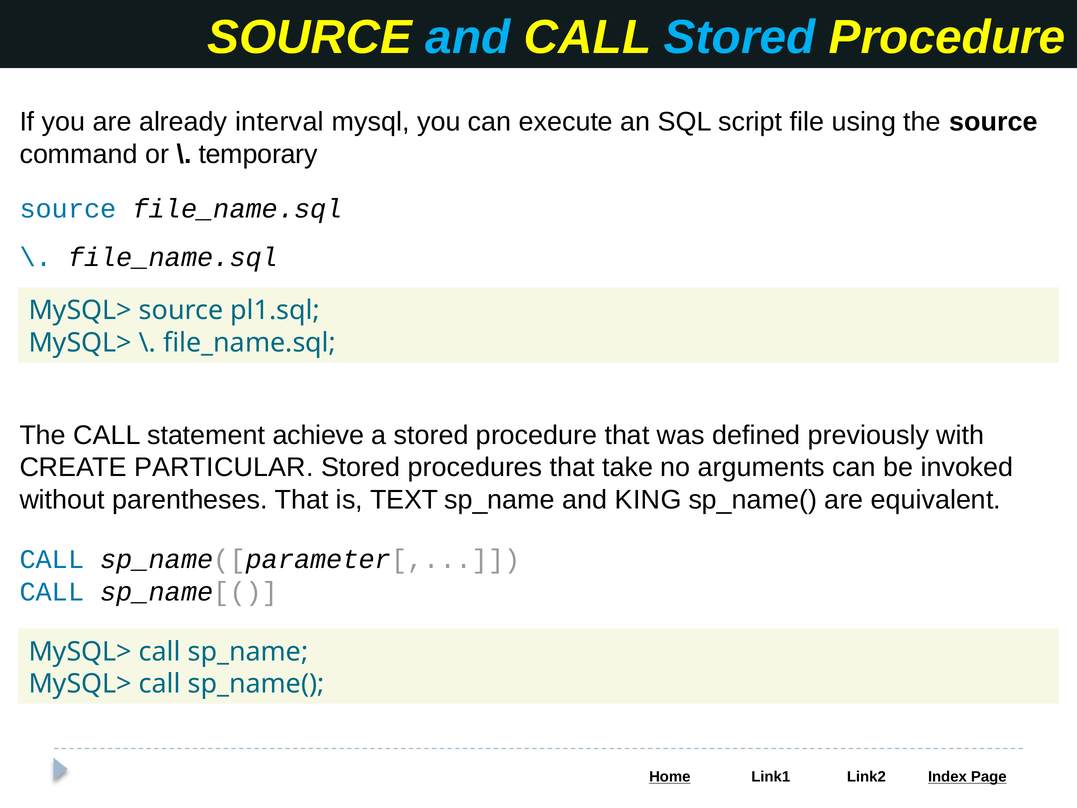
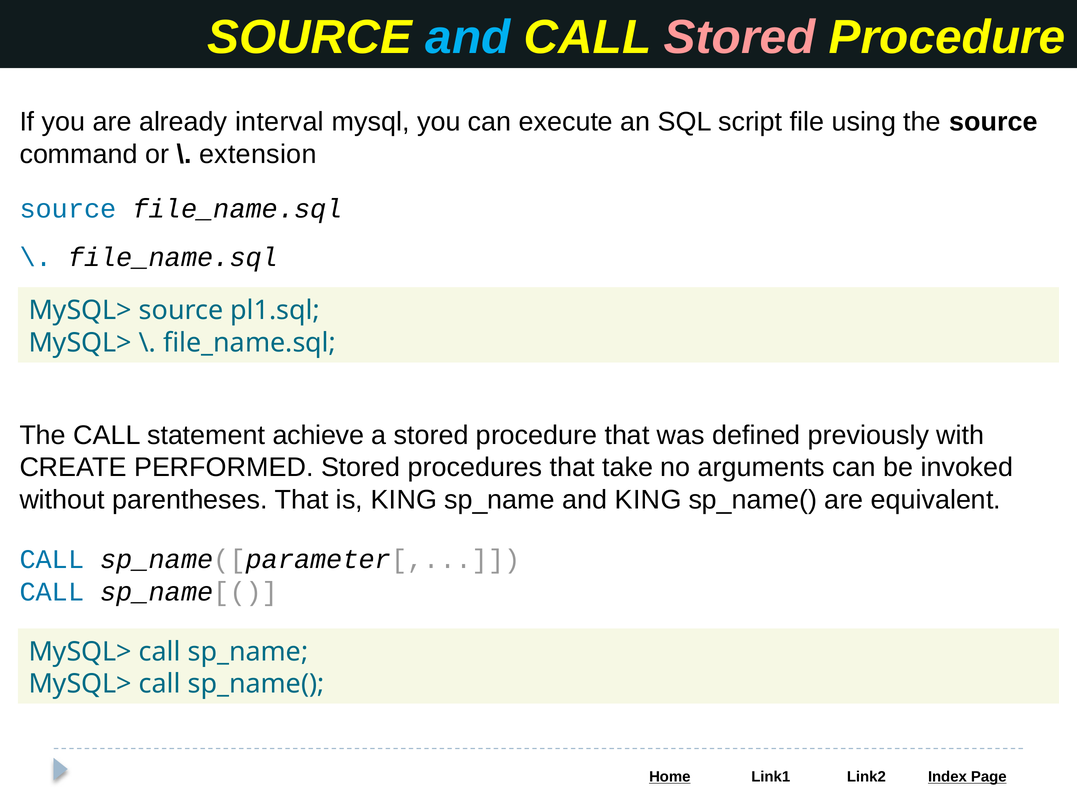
Stored at (740, 37) colour: light blue -> pink
temporary: temporary -> extension
PARTICULAR: PARTICULAR -> PERFORMED
is TEXT: TEXT -> KING
